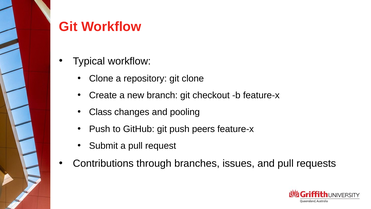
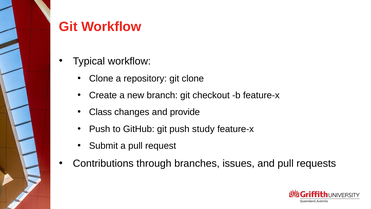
pooling: pooling -> provide
peers: peers -> study
